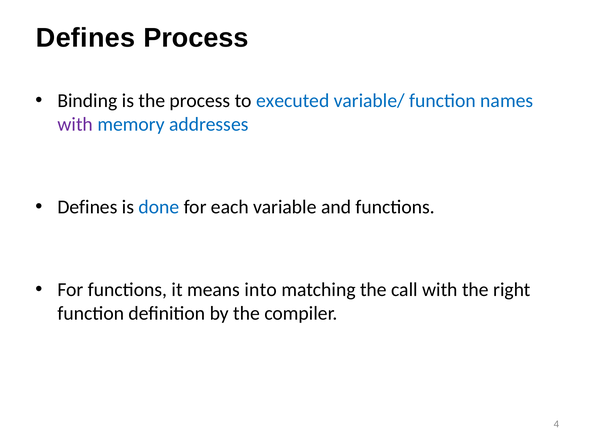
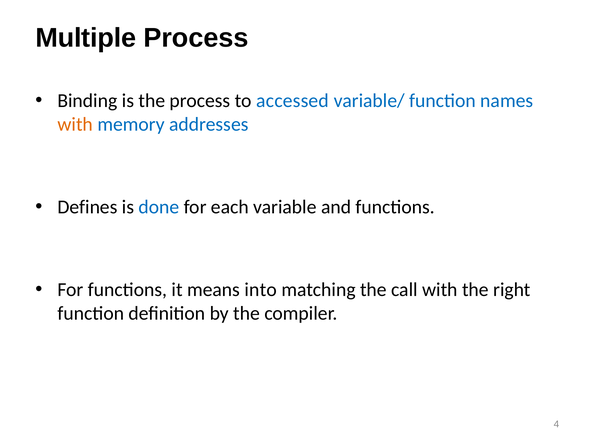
Defines at (86, 38): Defines -> Multiple
executed: executed -> accessed
with at (75, 124) colour: purple -> orange
